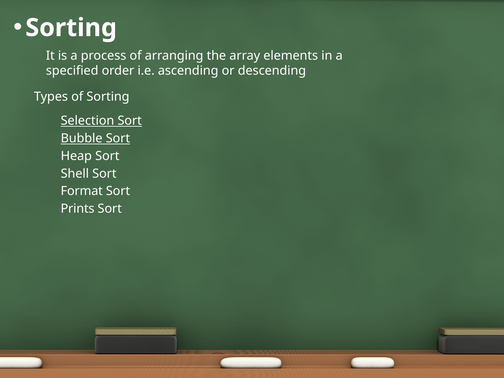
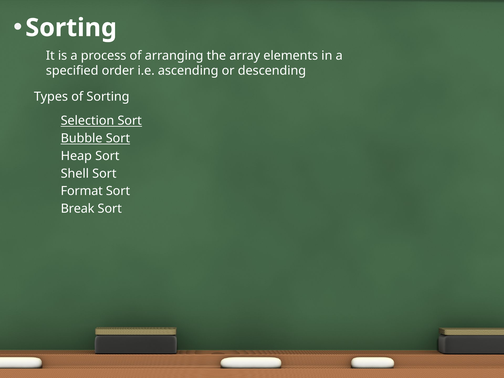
Prints: Prints -> Break
